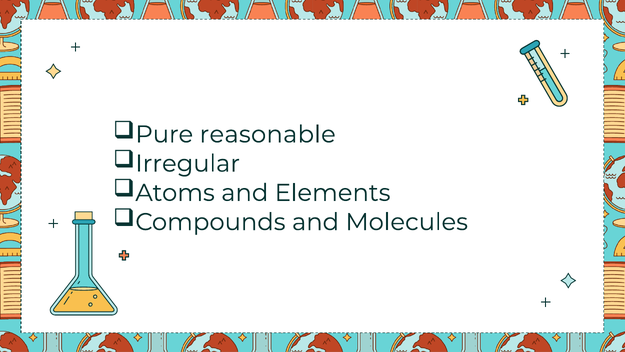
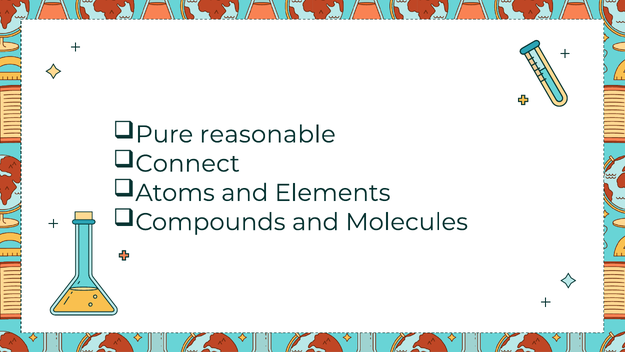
Irregular: Irregular -> Connect
